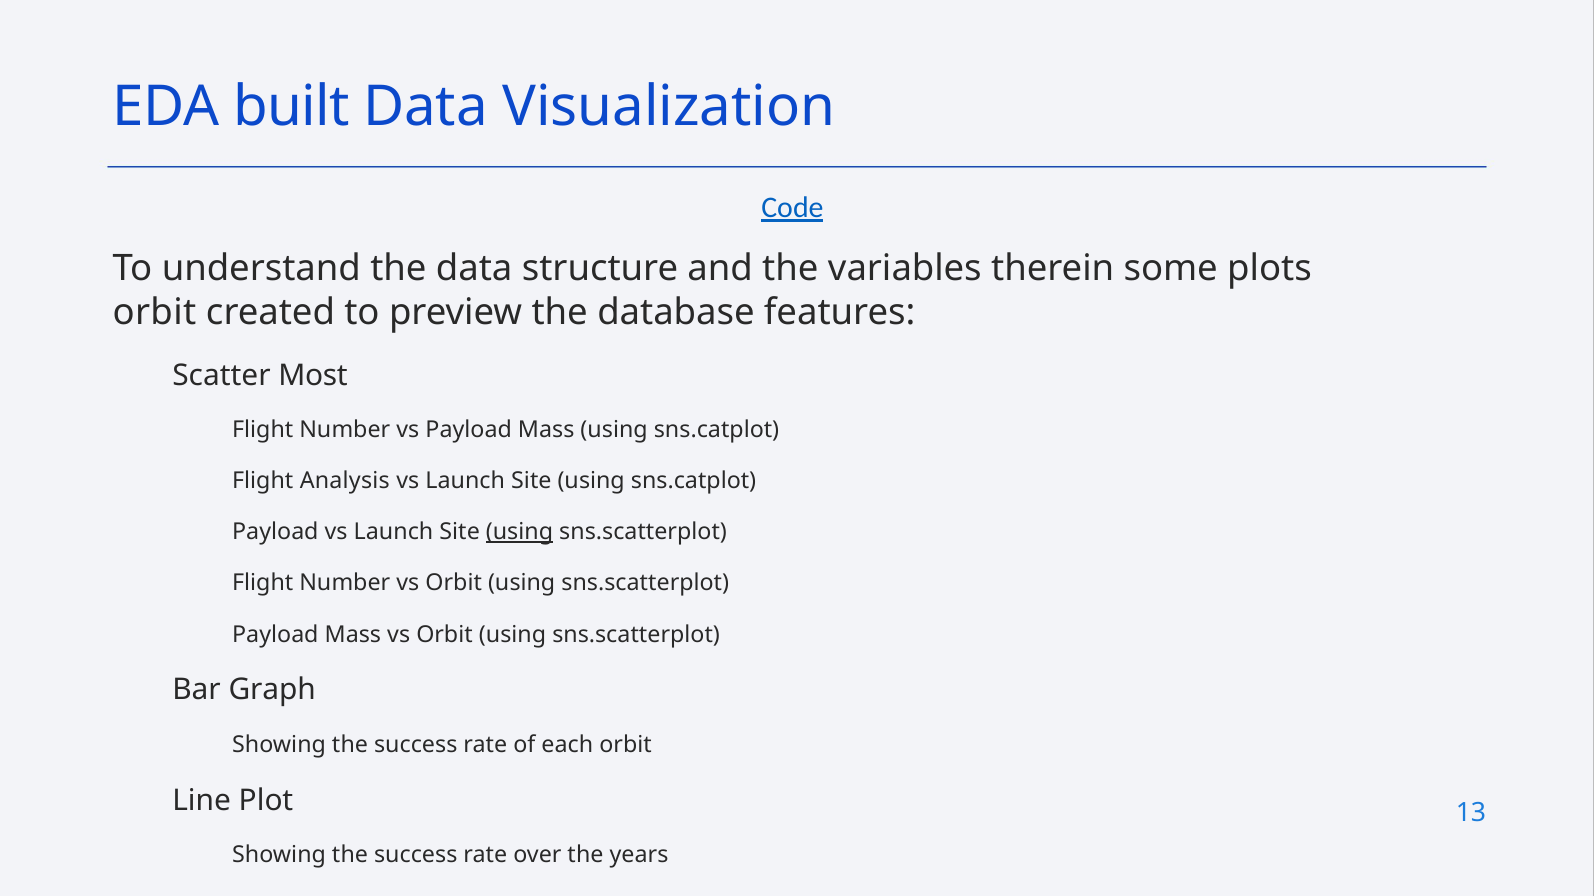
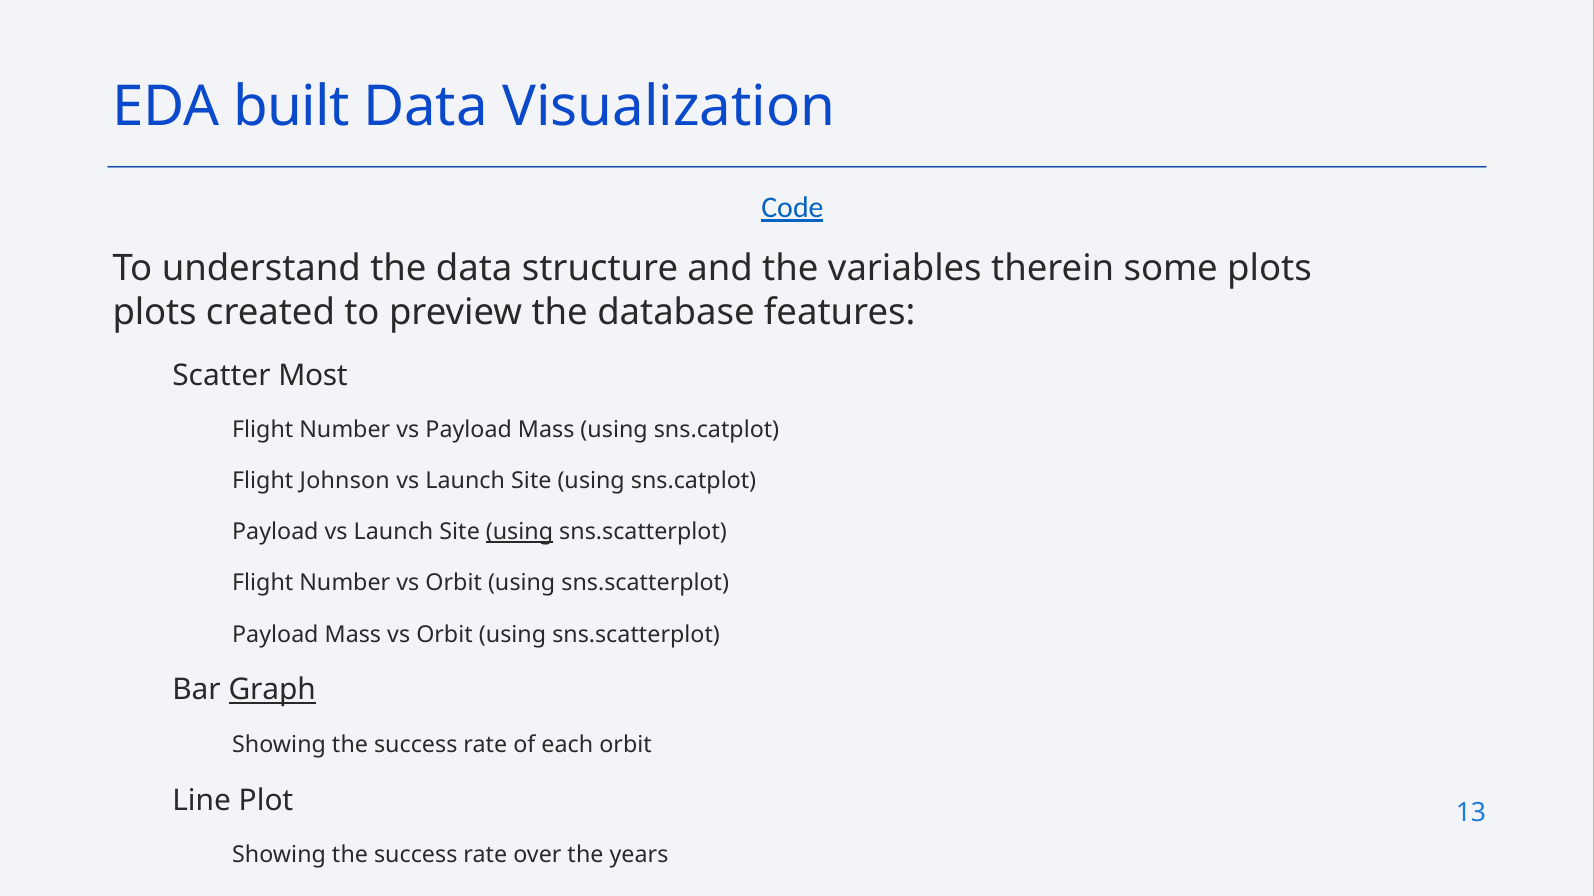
orbit at (154, 313): orbit -> plots
Analysis: Analysis -> Johnson
Graph underline: none -> present
